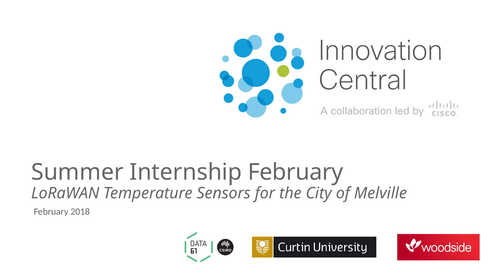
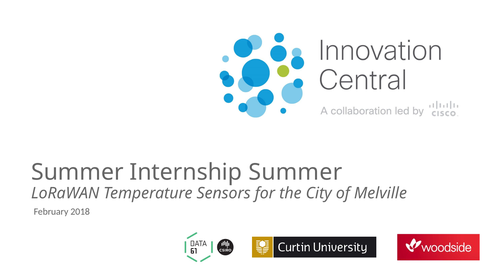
Internship February: February -> Summer
